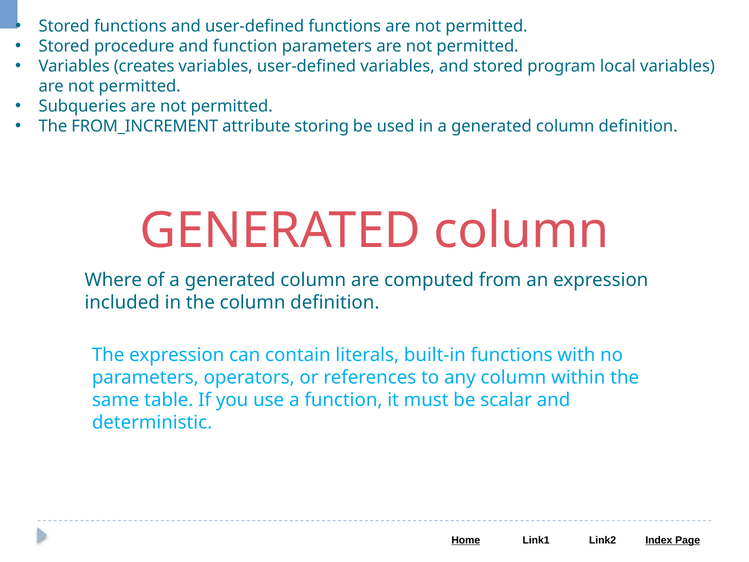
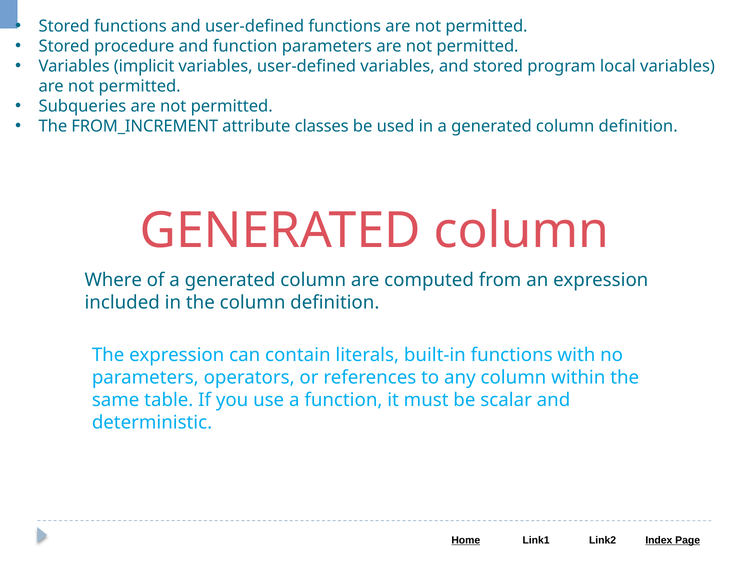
creates: creates -> implicit
storing: storing -> classes
